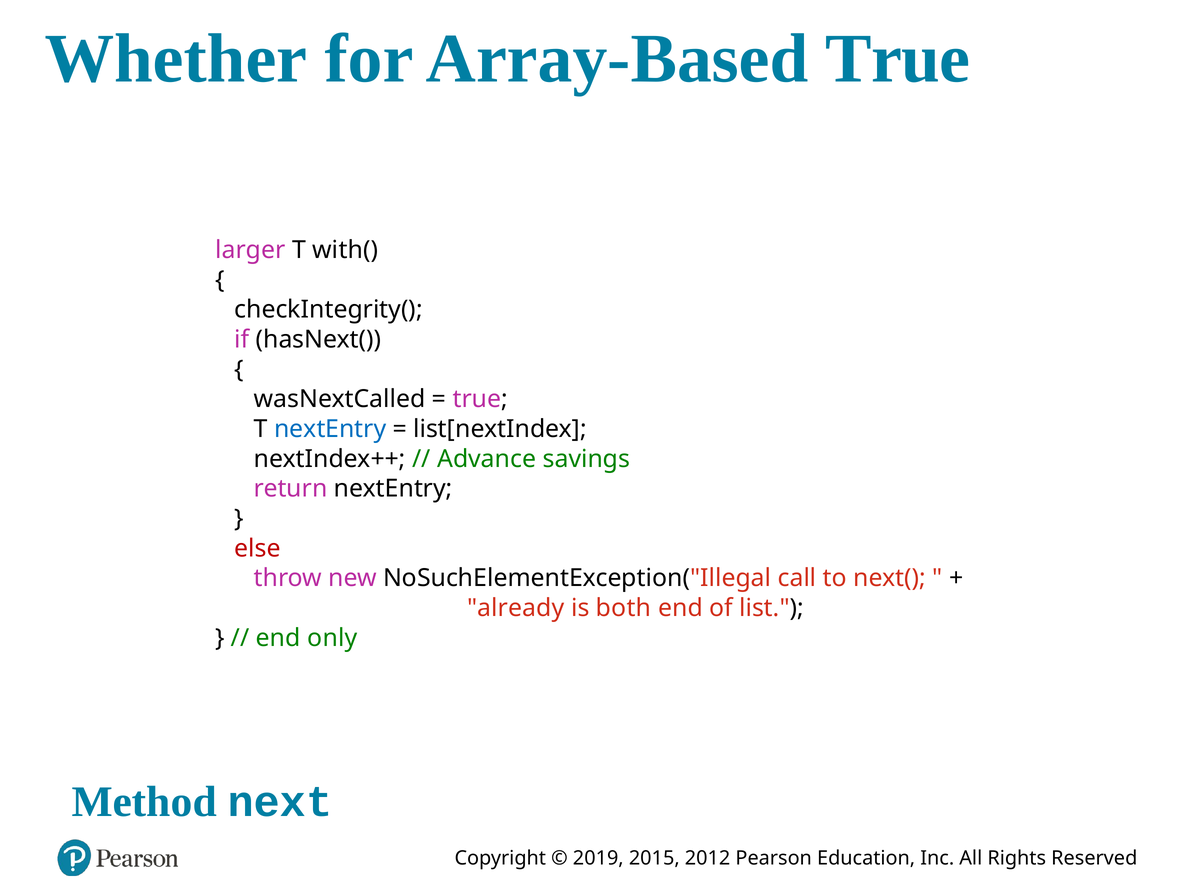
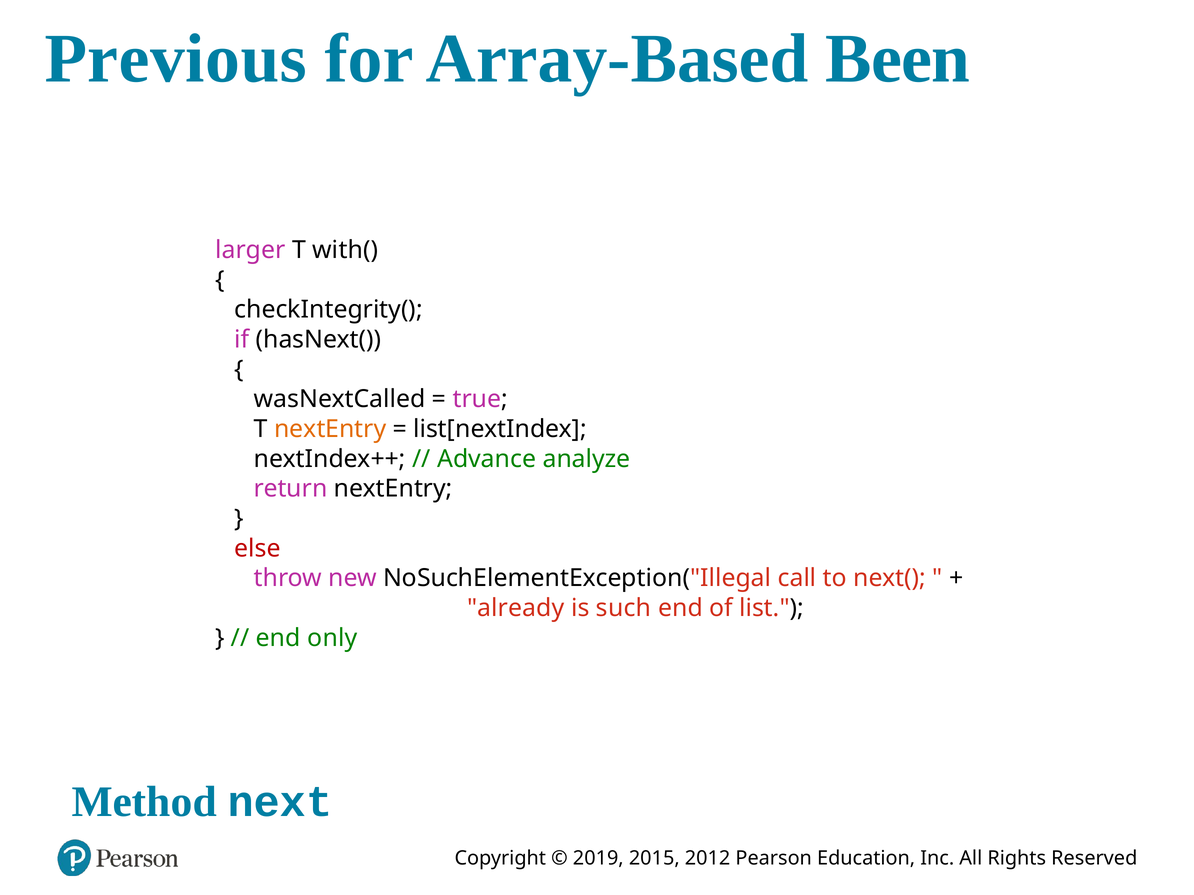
Whether: Whether -> Previous
Array-Based True: True -> Been
nextEntry at (330, 429) colour: blue -> orange
savings: savings -> analyze
both: both -> such
